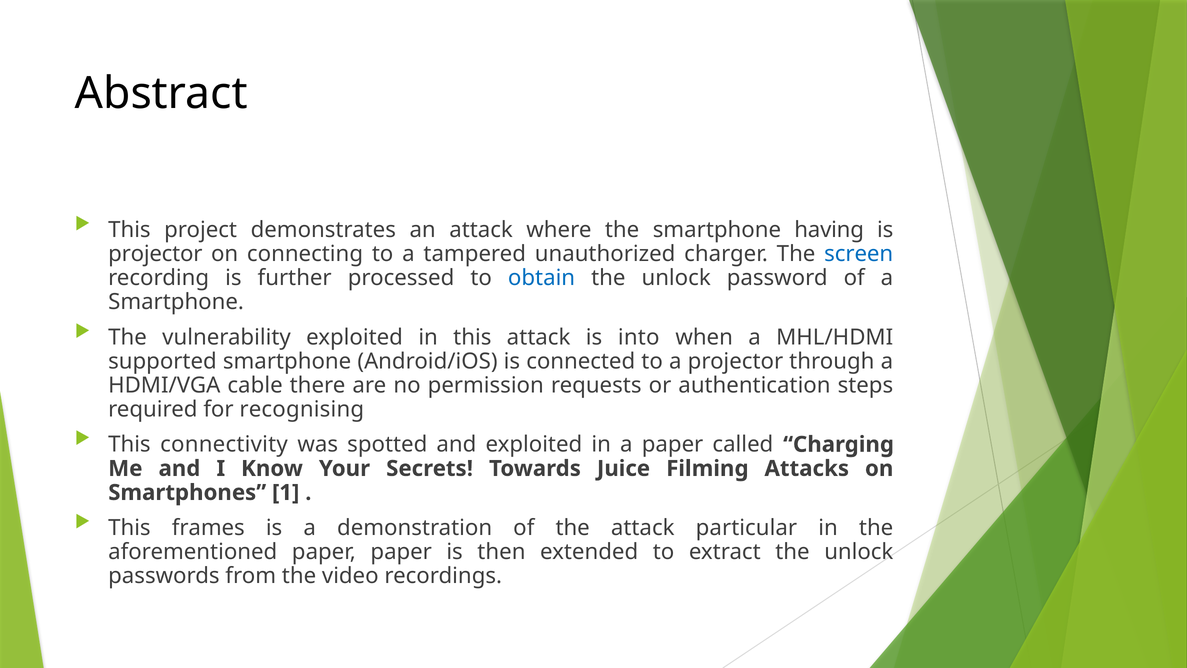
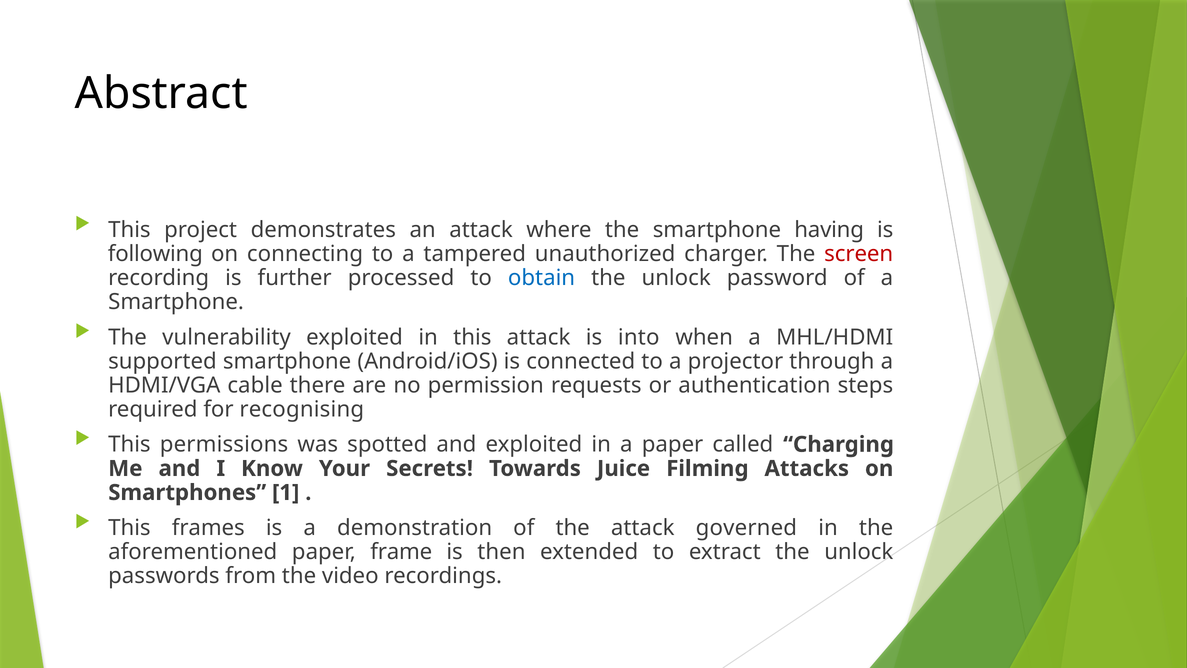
projector at (155, 254): projector -> following
screen colour: blue -> red
connectivity: connectivity -> permissions
particular: particular -> governed
paper paper: paper -> frame
